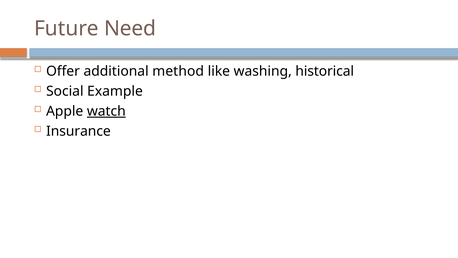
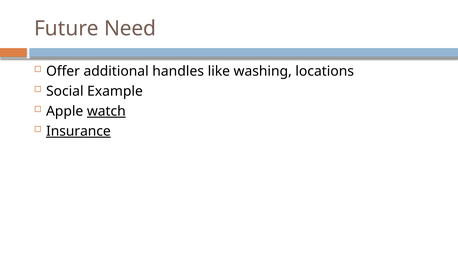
method: method -> handles
historical: historical -> locations
Insurance underline: none -> present
